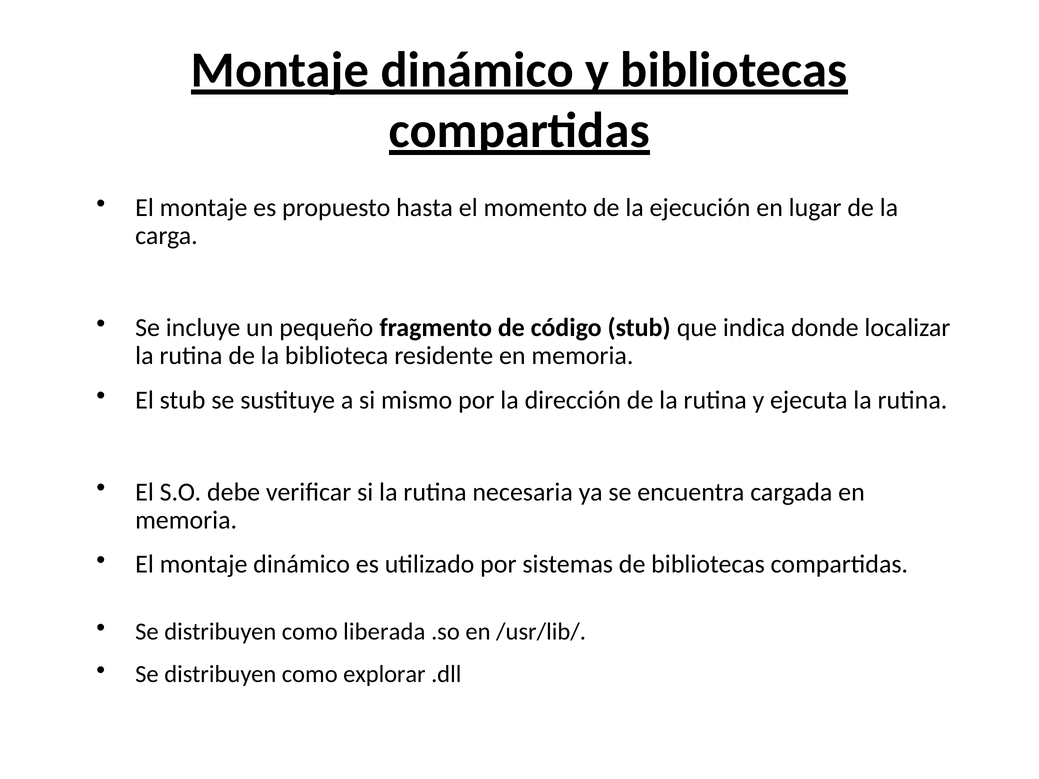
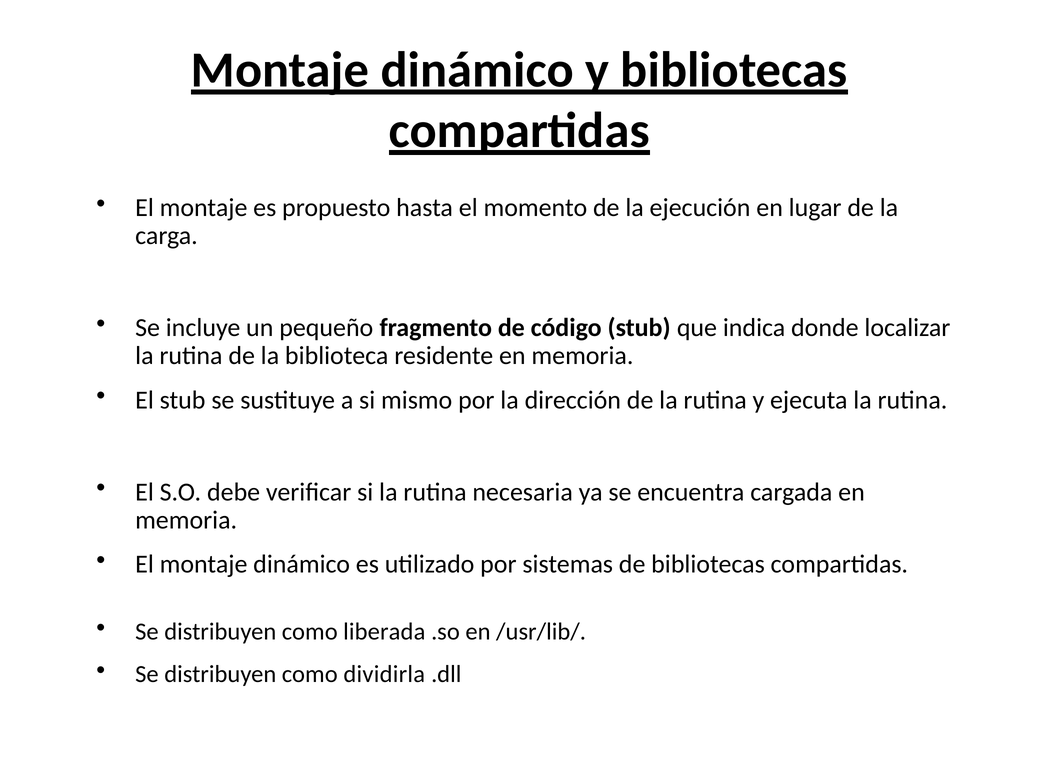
explorar: explorar -> dividirla
